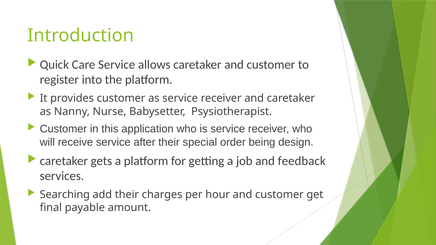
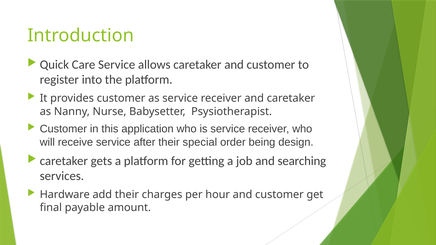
feedback: feedback -> searching
Searching: Searching -> Hardware
